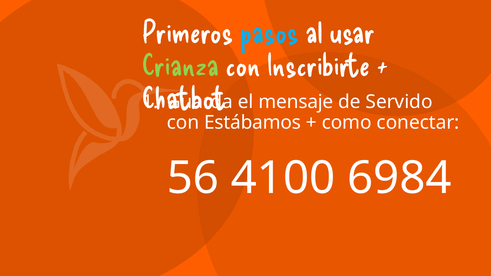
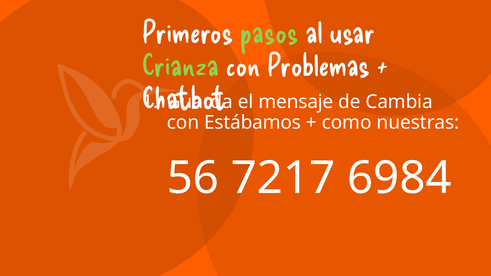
pasos colour: light blue -> light green
Inscribirte: Inscribirte -> Problemas
Servido: Servido -> Cambia
conectar: conectar -> nuestras
4100: 4100 -> 7217
